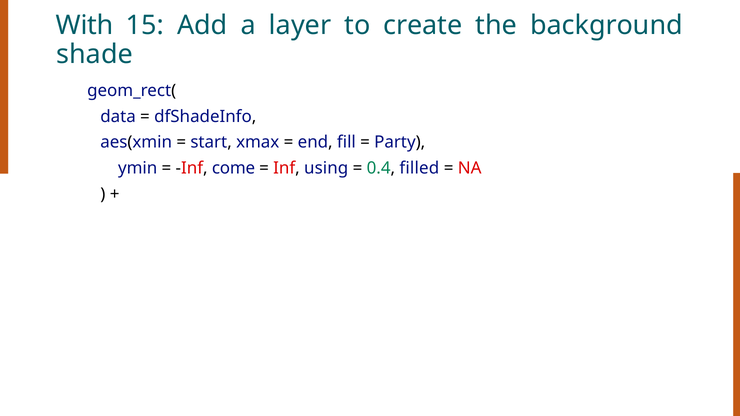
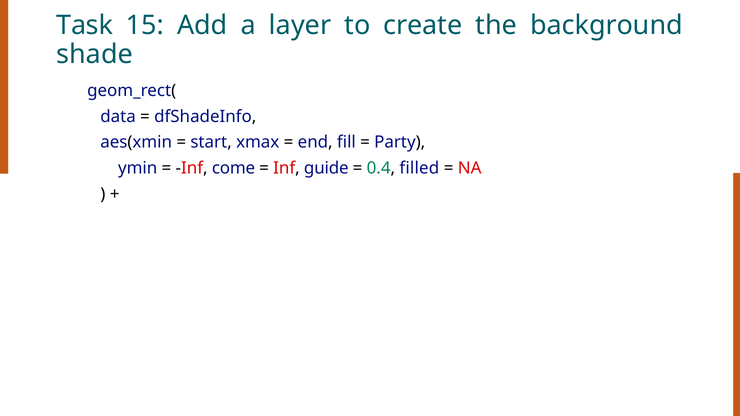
With: With -> Task
using: using -> guide
